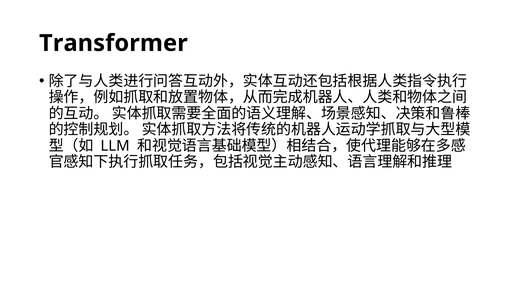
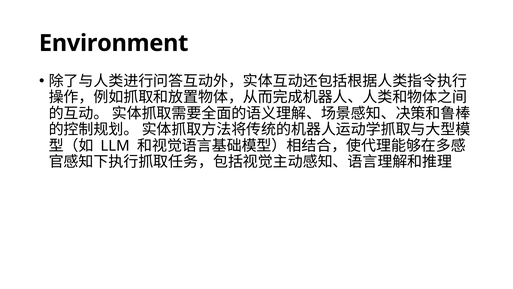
Transformer: Transformer -> Environment
